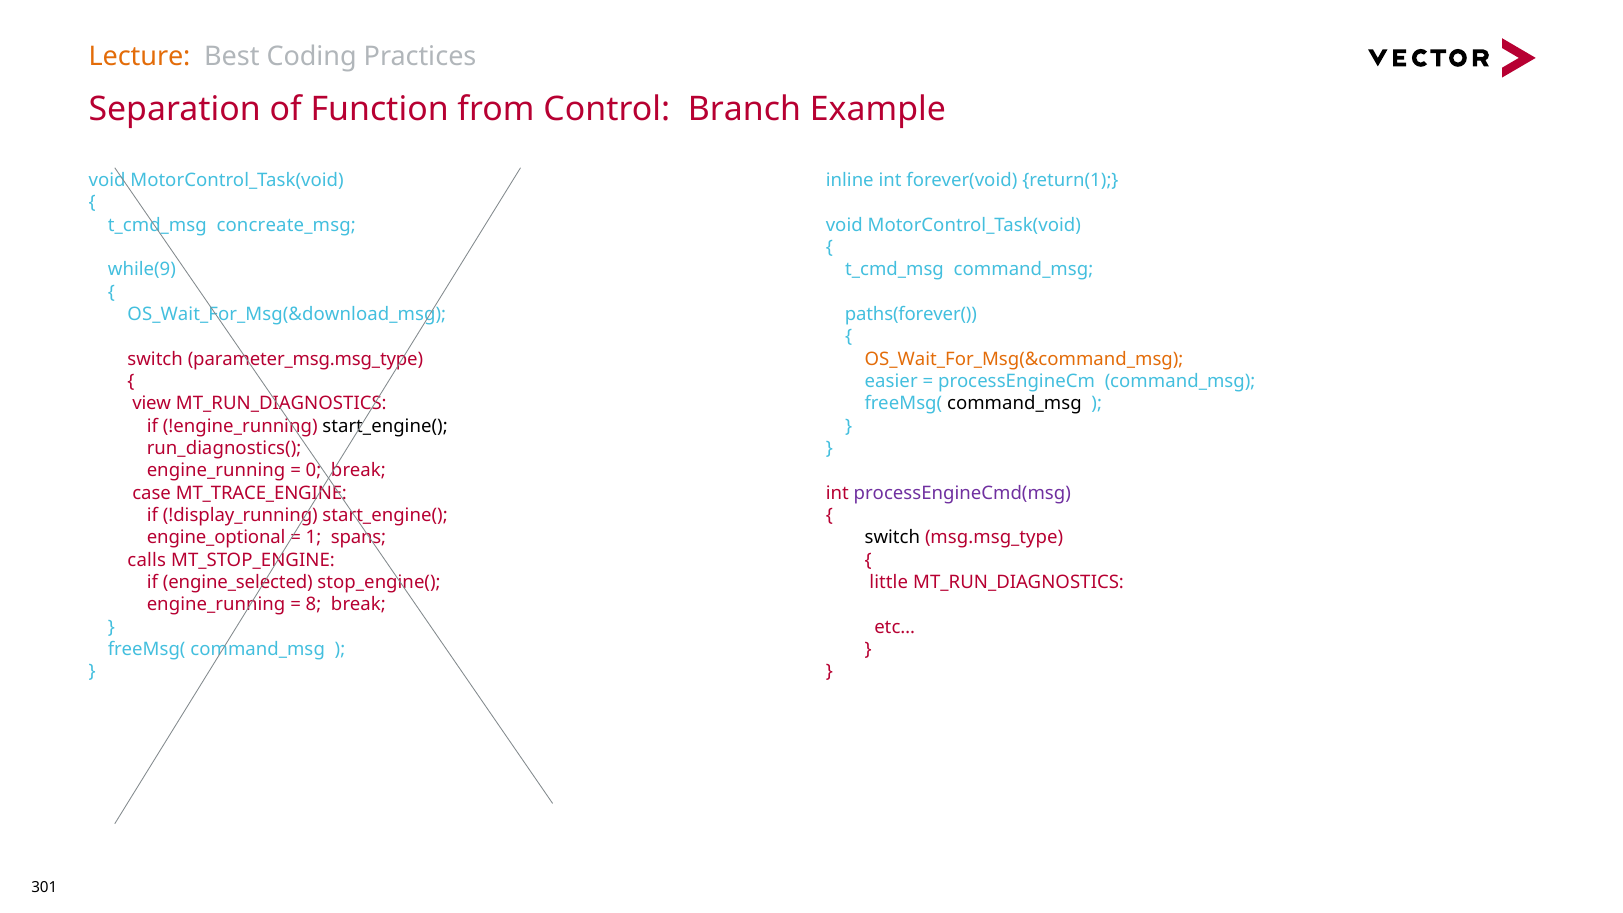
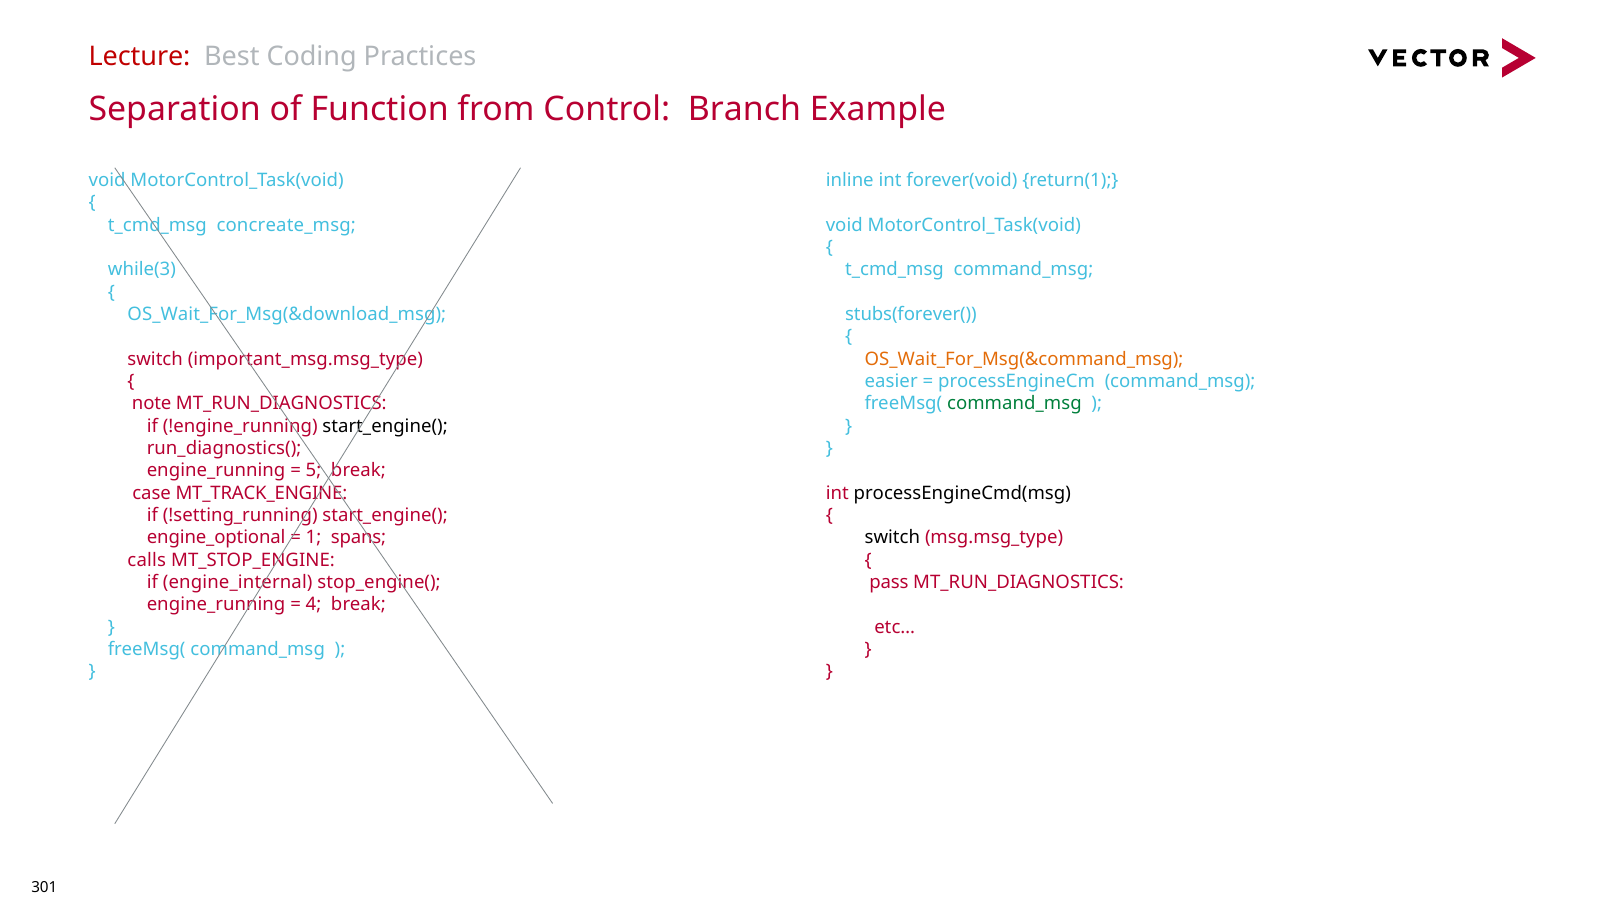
Lecture colour: orange -> red
while(9: while(9 -> while(3
paths(forever(: paths(forever( -> stubs(forever(
parameter_msg.msg_type: parameter_msg.msg_type -> important_msg.msg_type
view: view -> note
command_msg at (1014, 404) colour: black -> green
0: 0 -> 5
processEngineCmd(msg colour: purple -> black
MT_TRACE_ENGINE: MT_TRACE_ENGINE -> MT_TRACK_ENGINE
!display_running: !display_running -> !setting_running
engine_selected: engine_selected -> engine_internal
little: little -> pass
8: 8 -> 4
